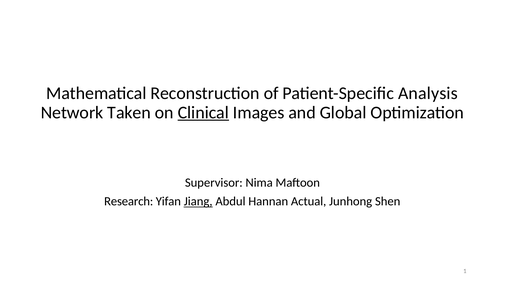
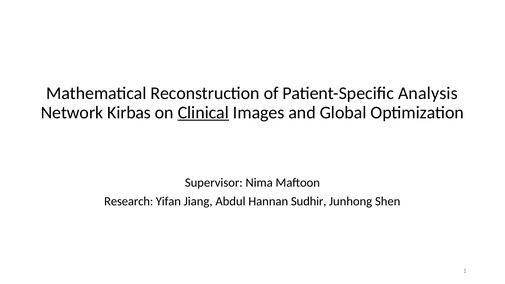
Taken: Taken -> Kirbas
Jiang underline: present -> none
Actual: Actual -> Sudhir
